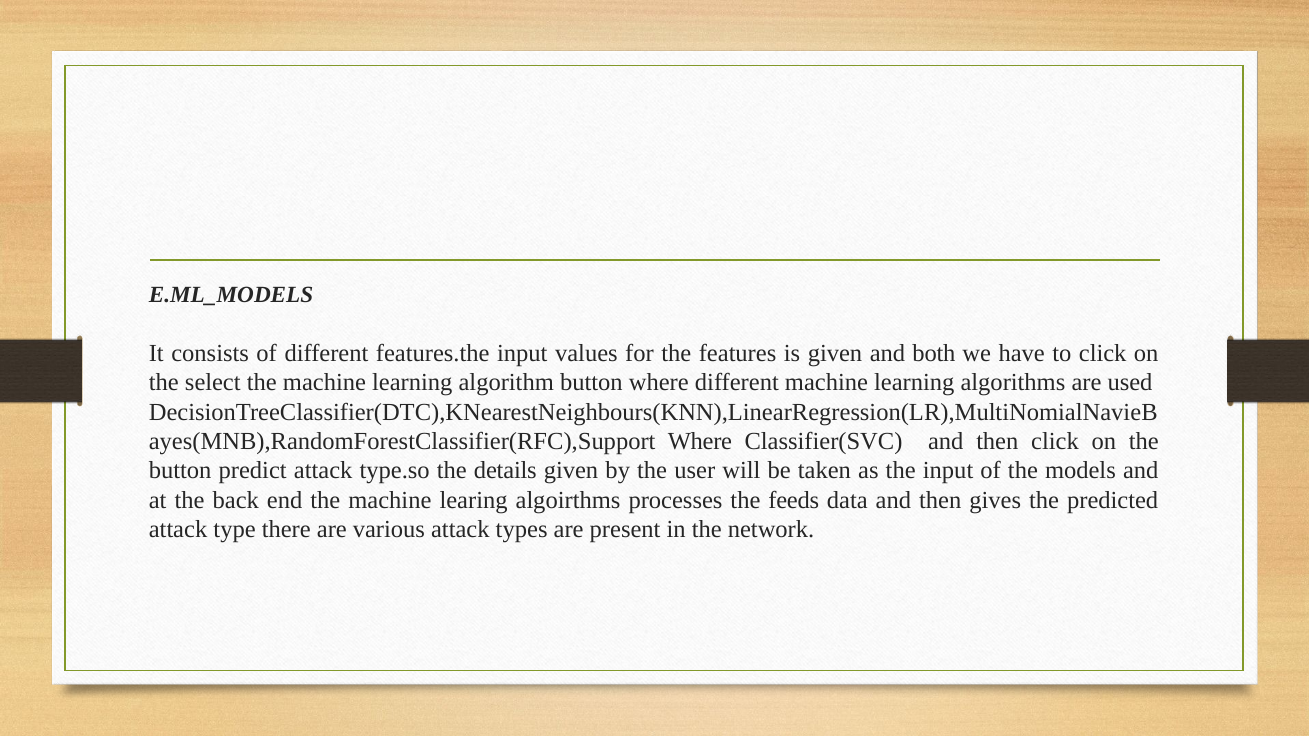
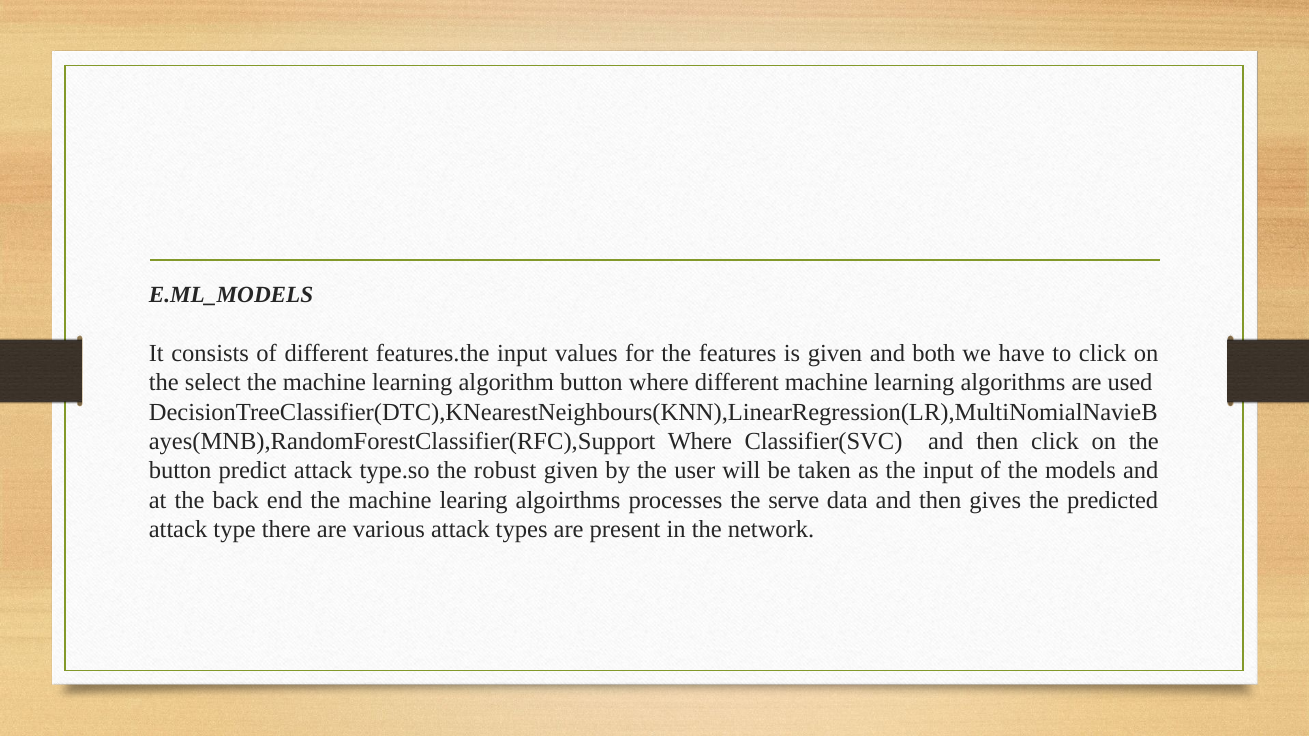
details: details -> robust
feeds: feeds -> serve
